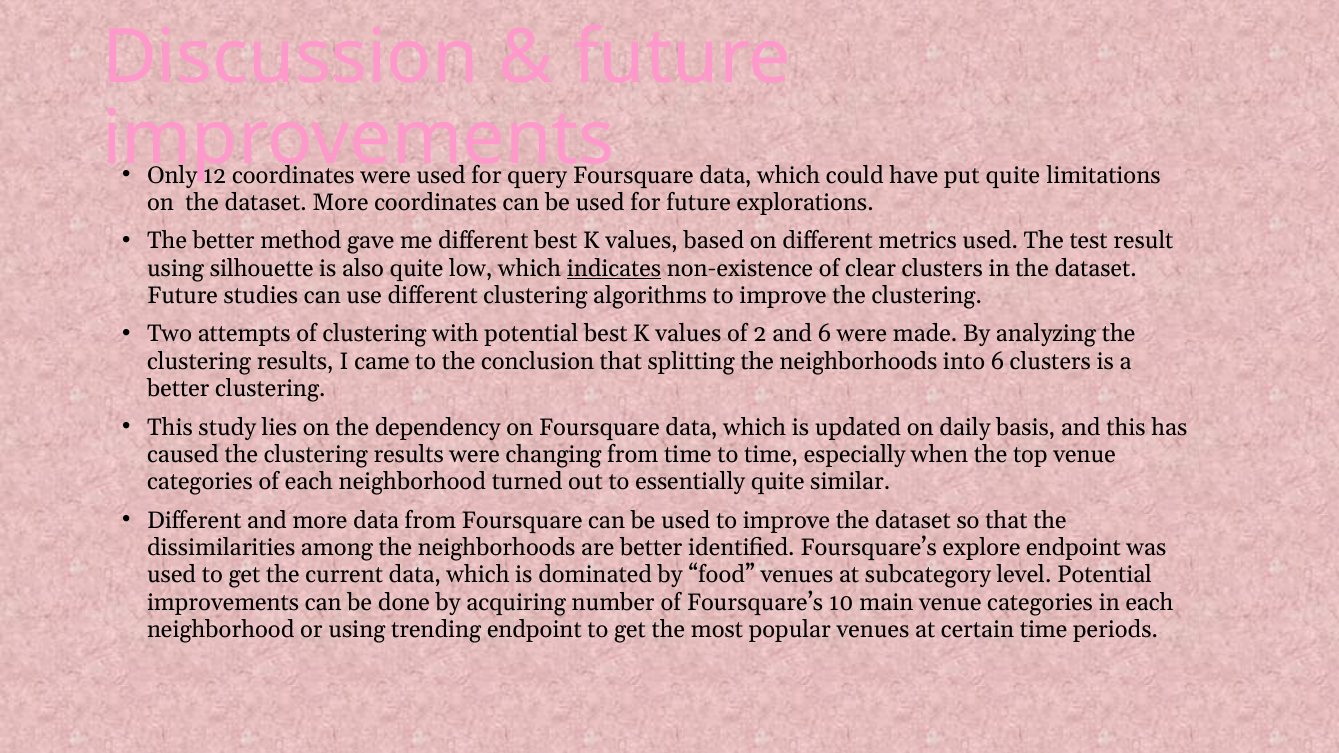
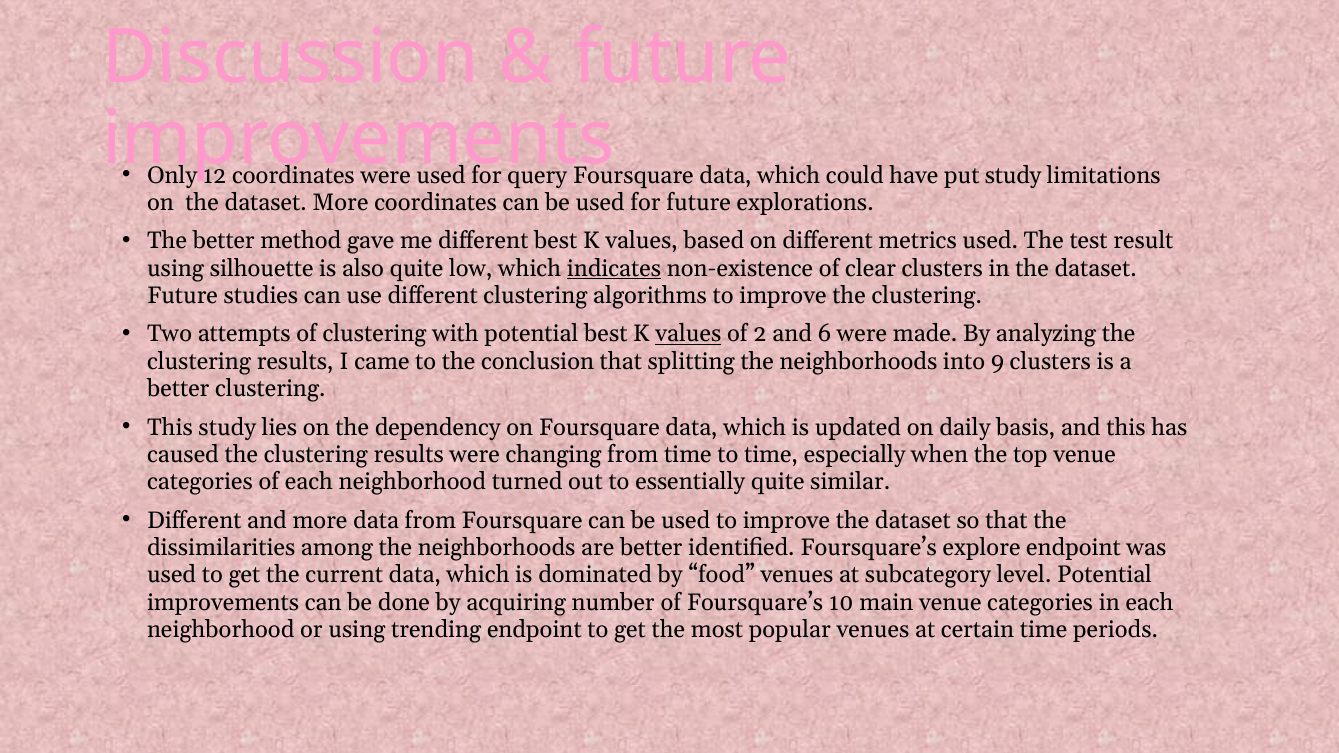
put quite: quite -> study
values at (688, 334) underline: none -> present
into 6: 6 -> 9
